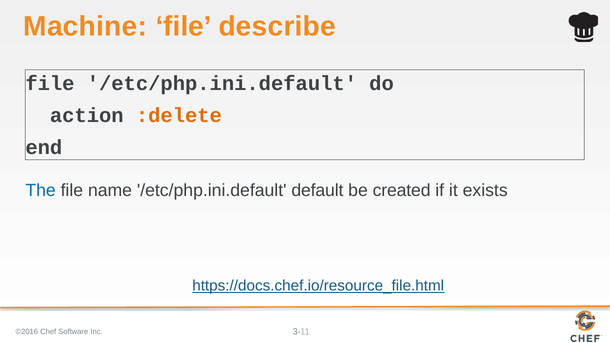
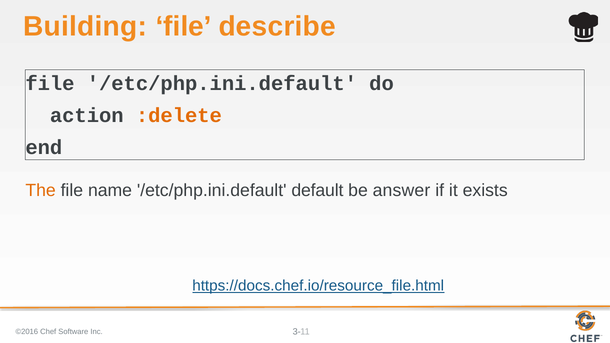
Machine: Machine -> Building
The colour: blue -> orange
created: created -> answer
